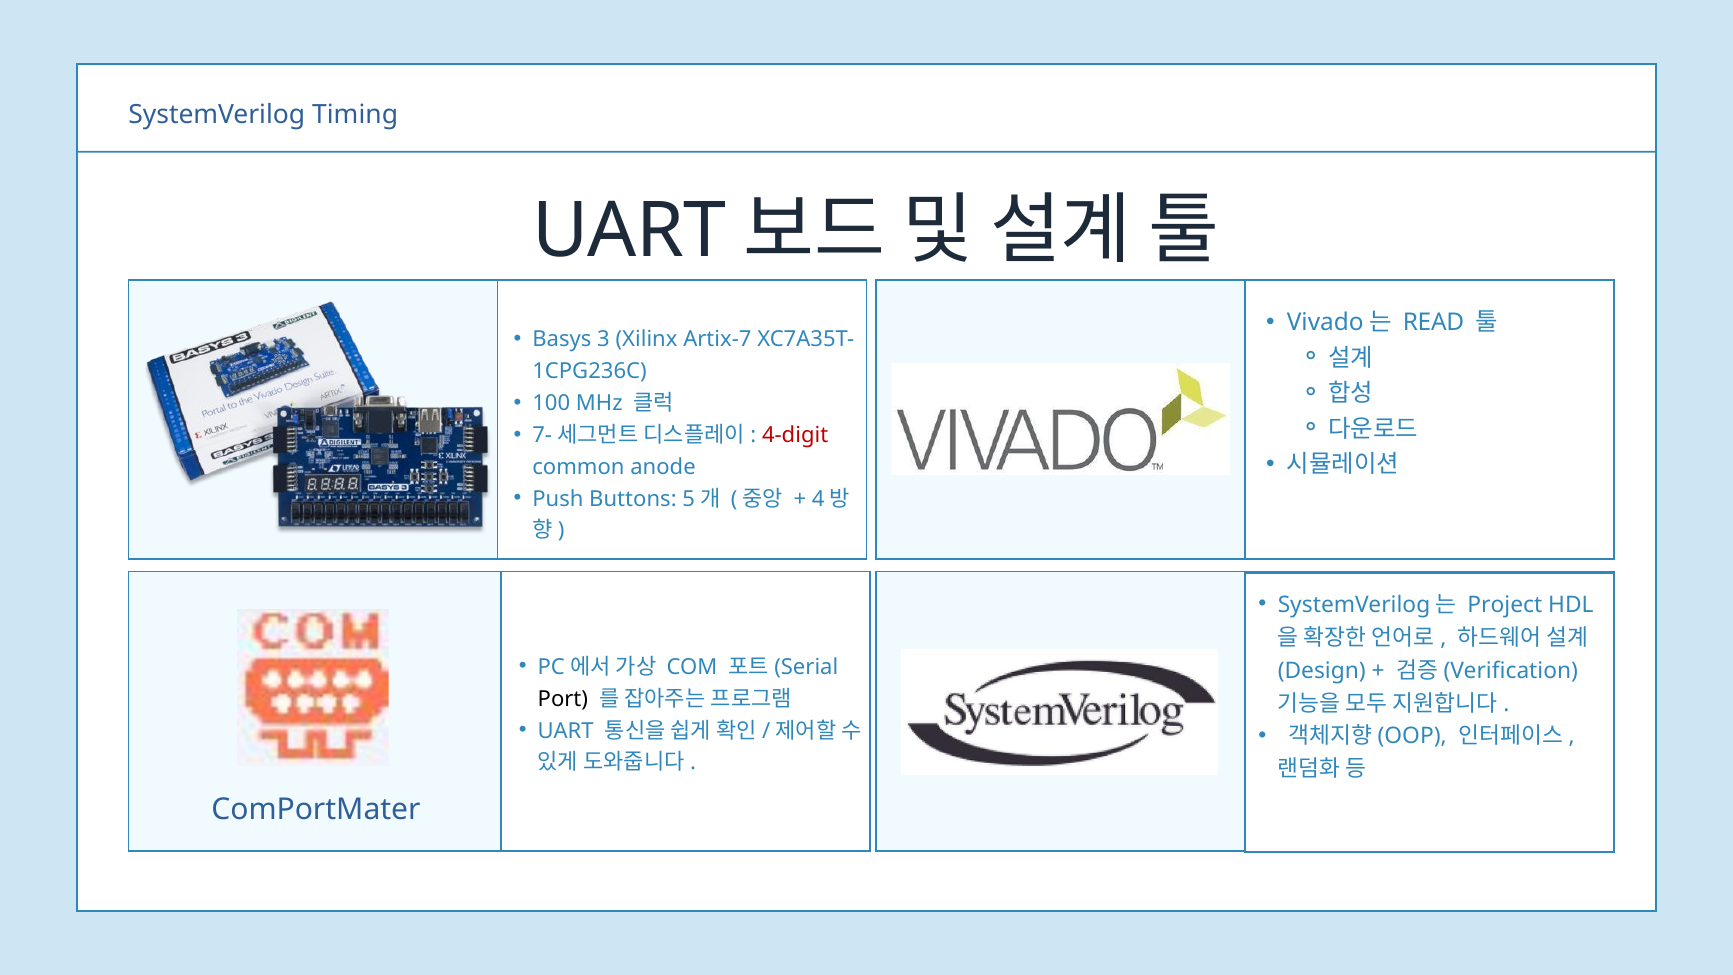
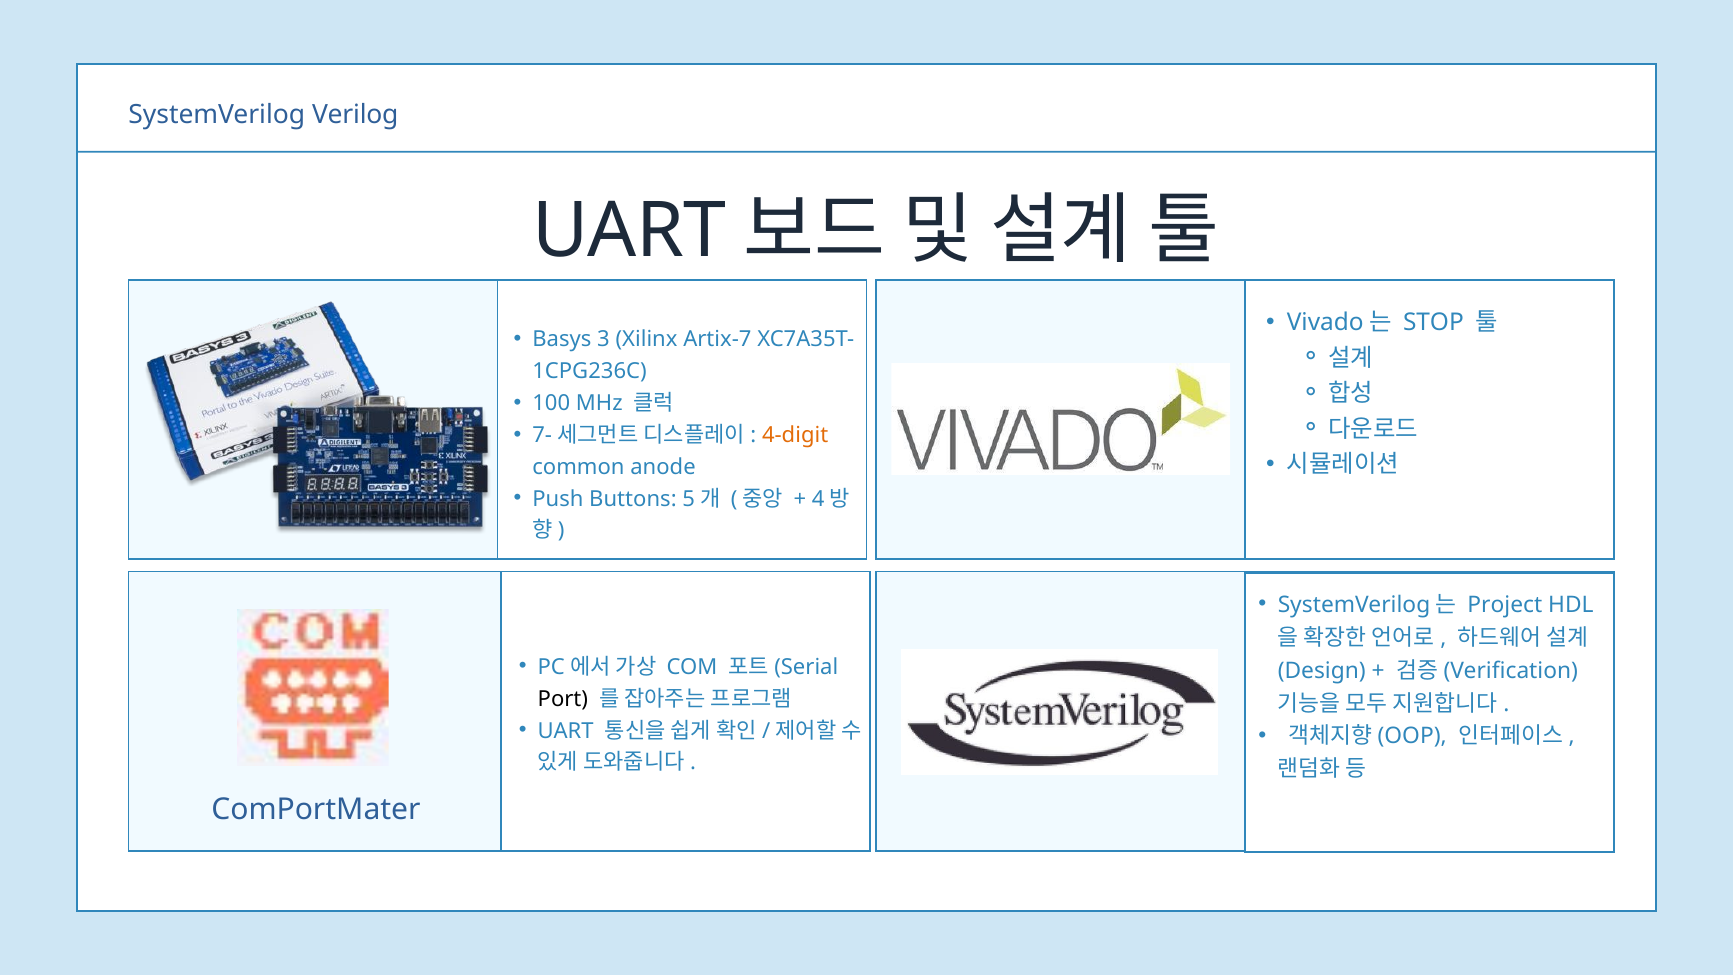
Timing: Timing -> Verilog
READ: READ -> STOP
4-digit colour: red -> orange
